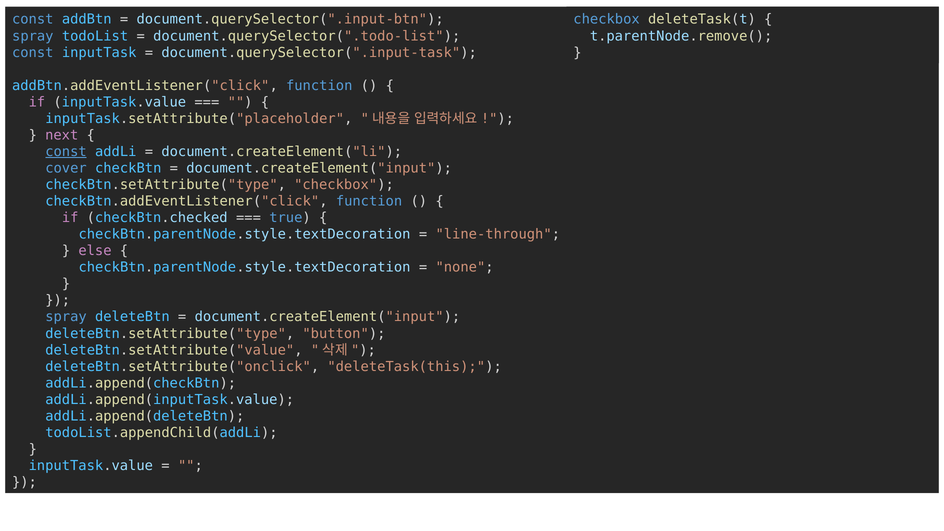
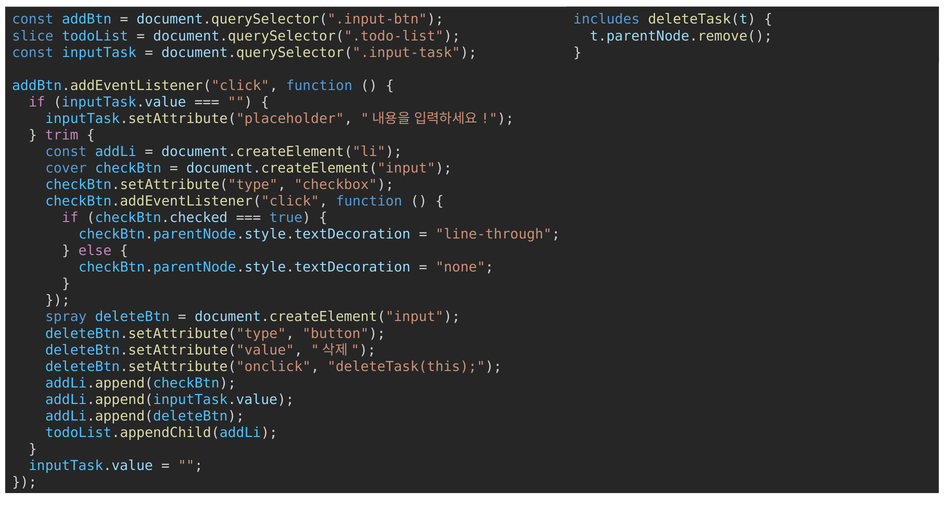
checkbox at (607, 19): checkbox -> includes
spray at (33, 36): spray -> slice
next: next -> trim
const at (66, 152) underline: present -> none
